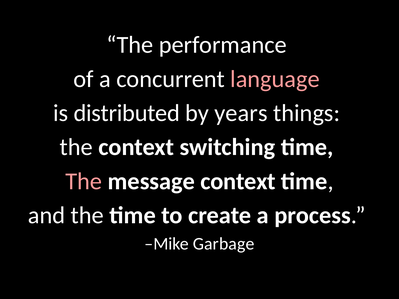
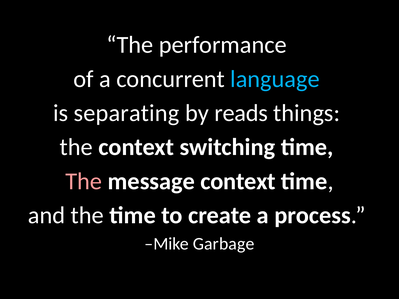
language colour: pink -> light blue
distributed: distributed -> separating
years: years -> reads
